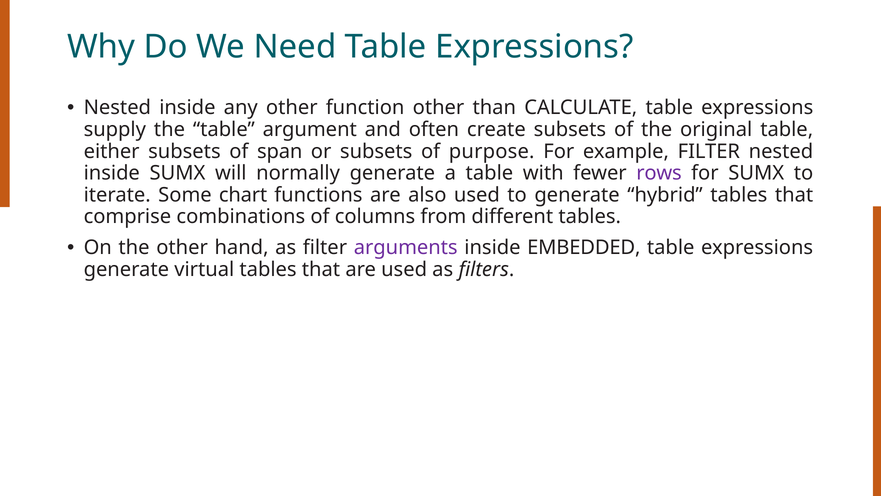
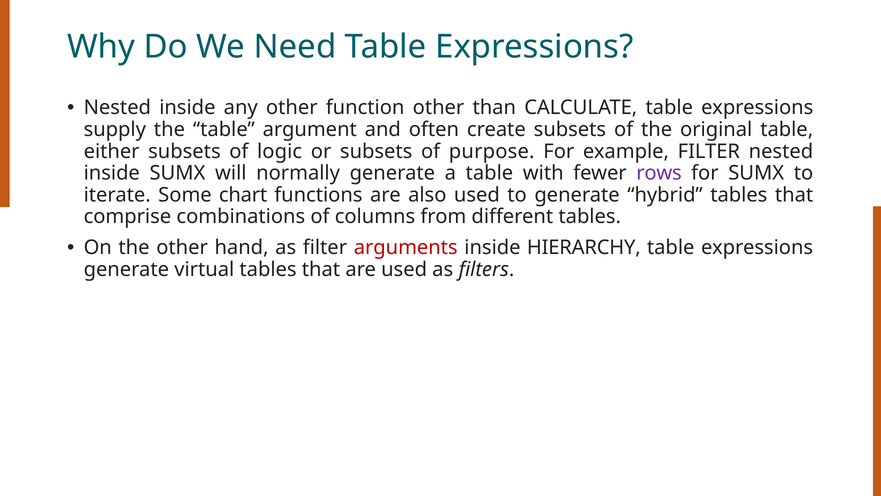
span: span -> logic
arguments colour: purple -> red
EMBEDDED: EMBEDDED -> HIERARCHY
